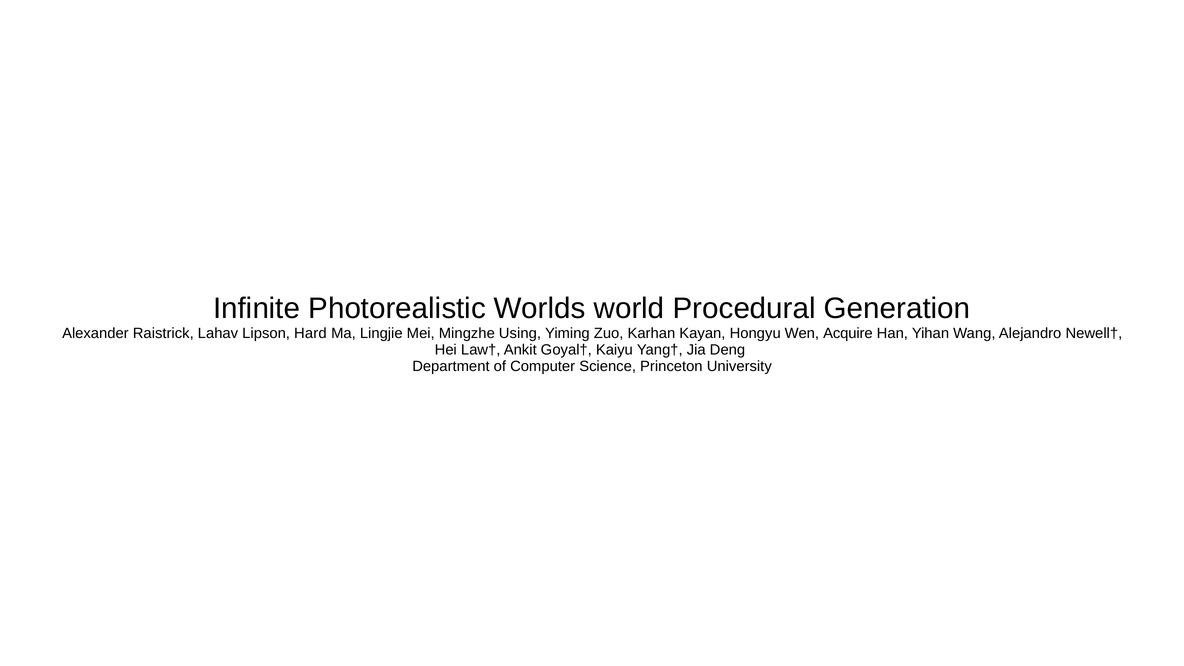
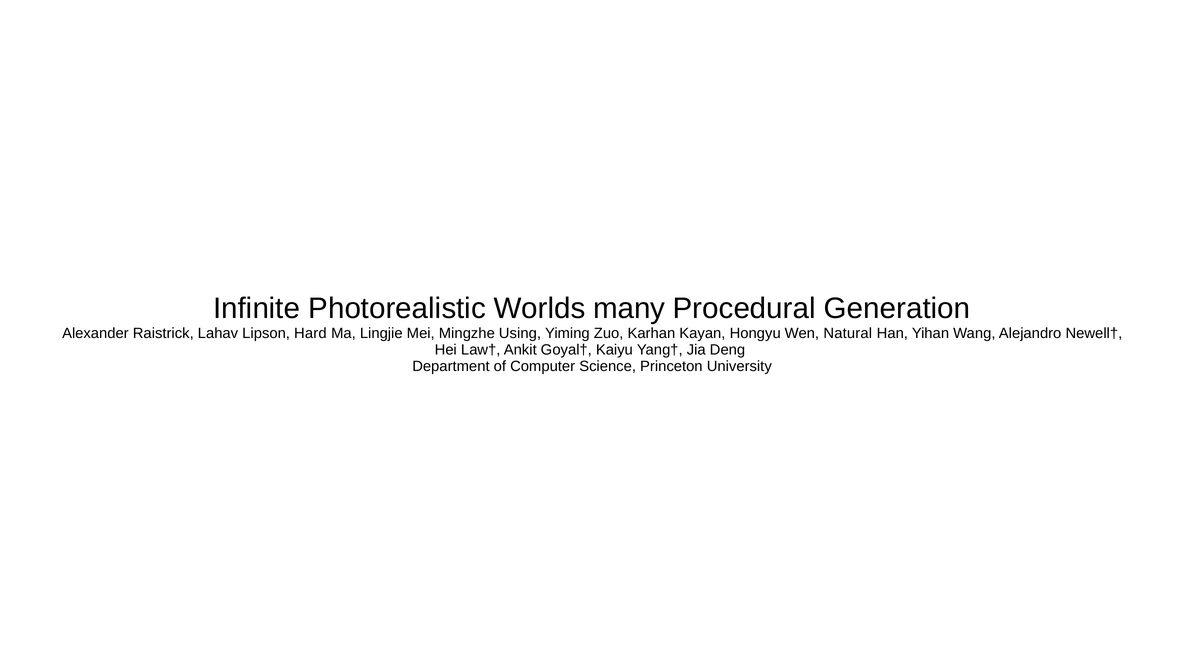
world: world -> many
Acquire: Acquire -> Natural
